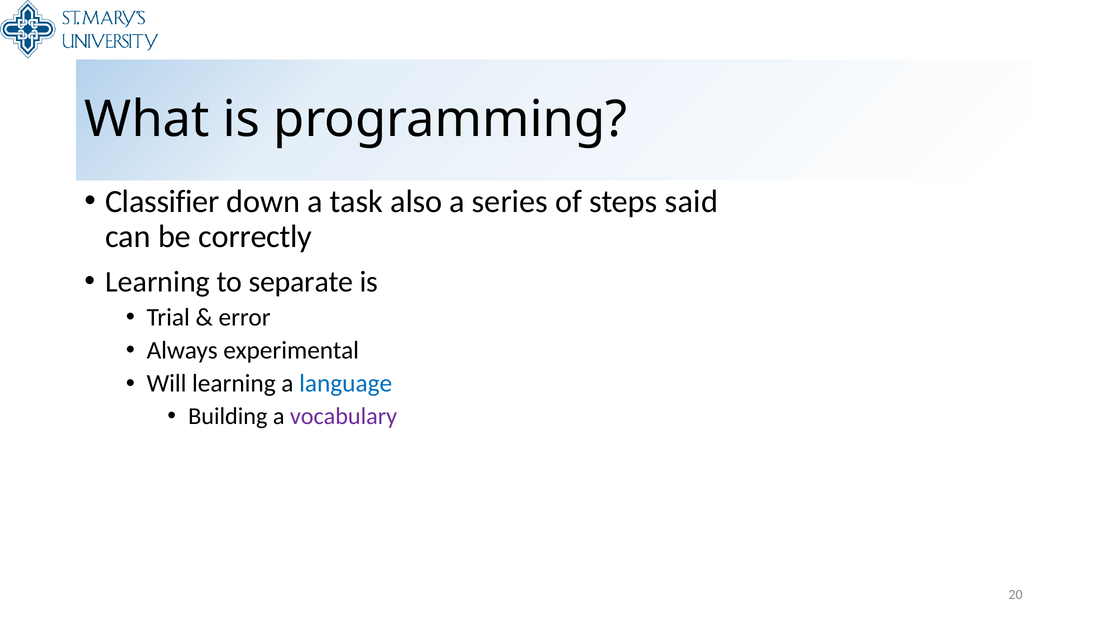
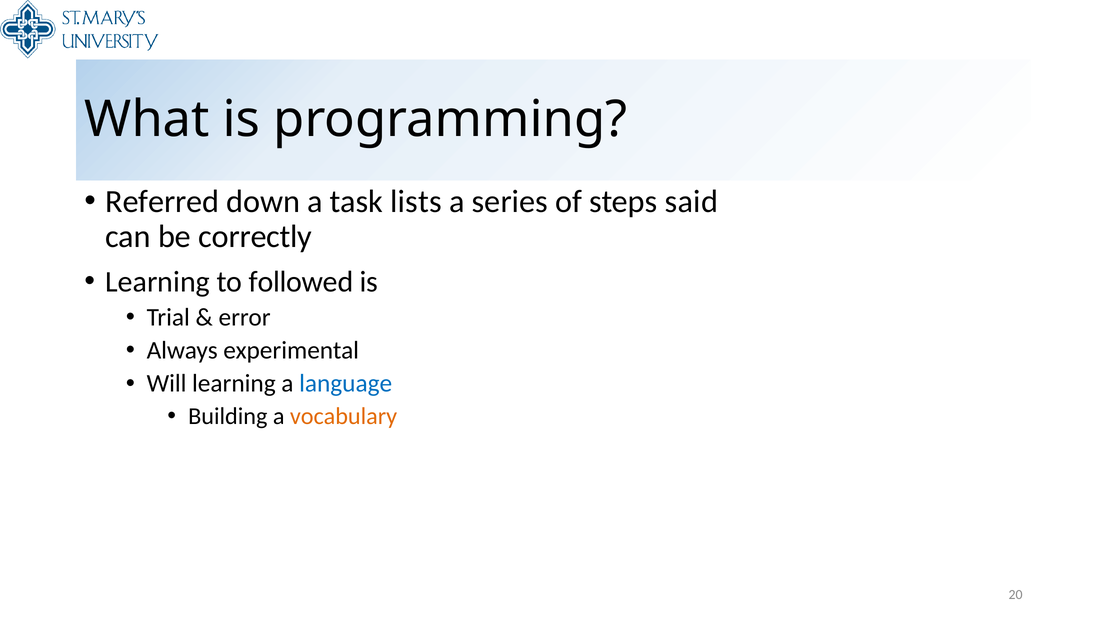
Classifier: Classifier -> Referred
also: also -> lists
separate: separate -> followed
vocabulary colour: purple -> orange
